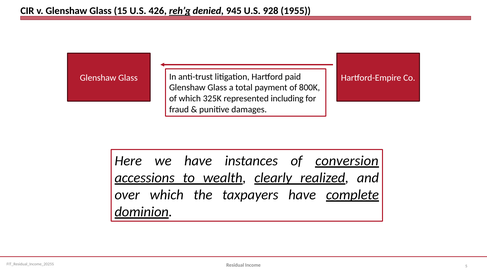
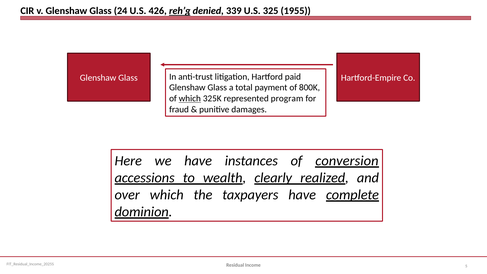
15: 15 -> 24
945: 945 -> 339
928: 928 -> 325
which at (190, 99) underline: none -> present
including: including -> program
